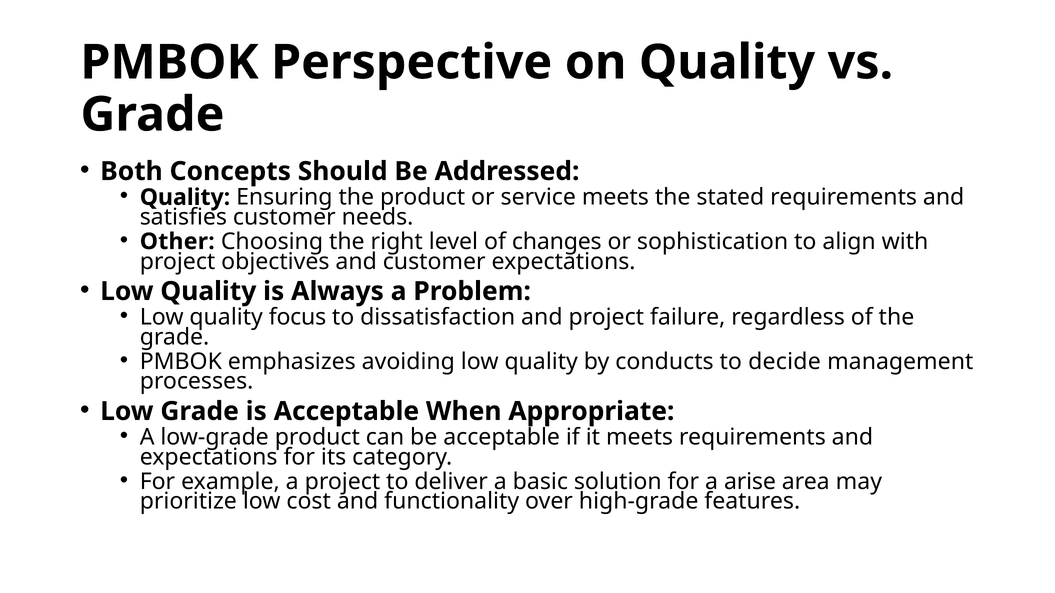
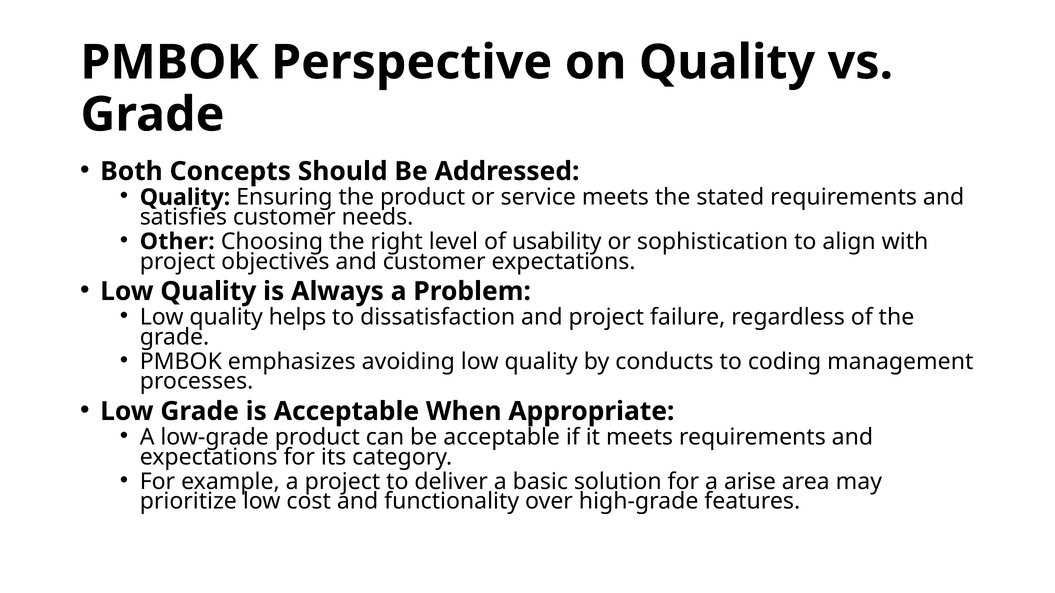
changes: changes -> usability
focus: focus -> helps
decide: decide -> coding
